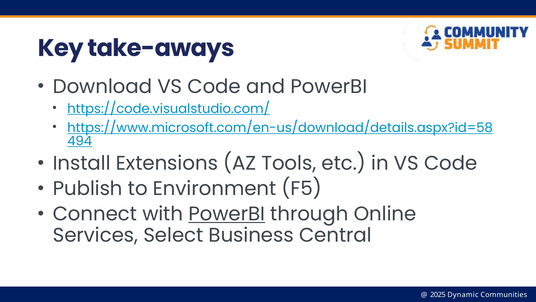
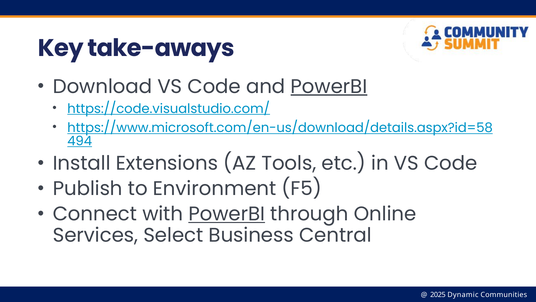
PowerBI at (329, 86) underline: none -> present
